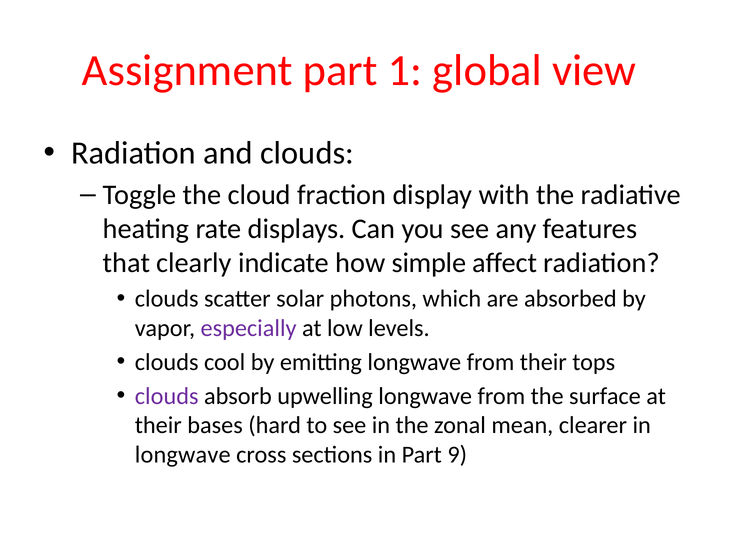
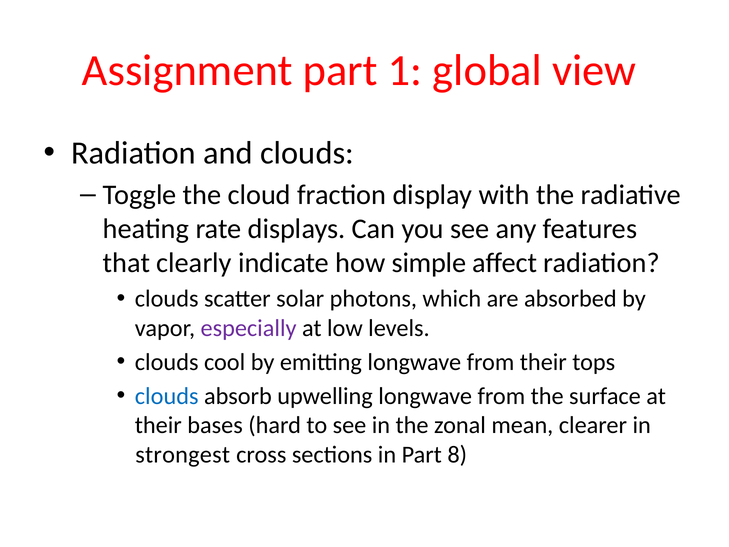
clouds at (167, 396) colour: purple -> blue
longwave at (183, 454): longwave -> strongest
9: 9 -> 8
